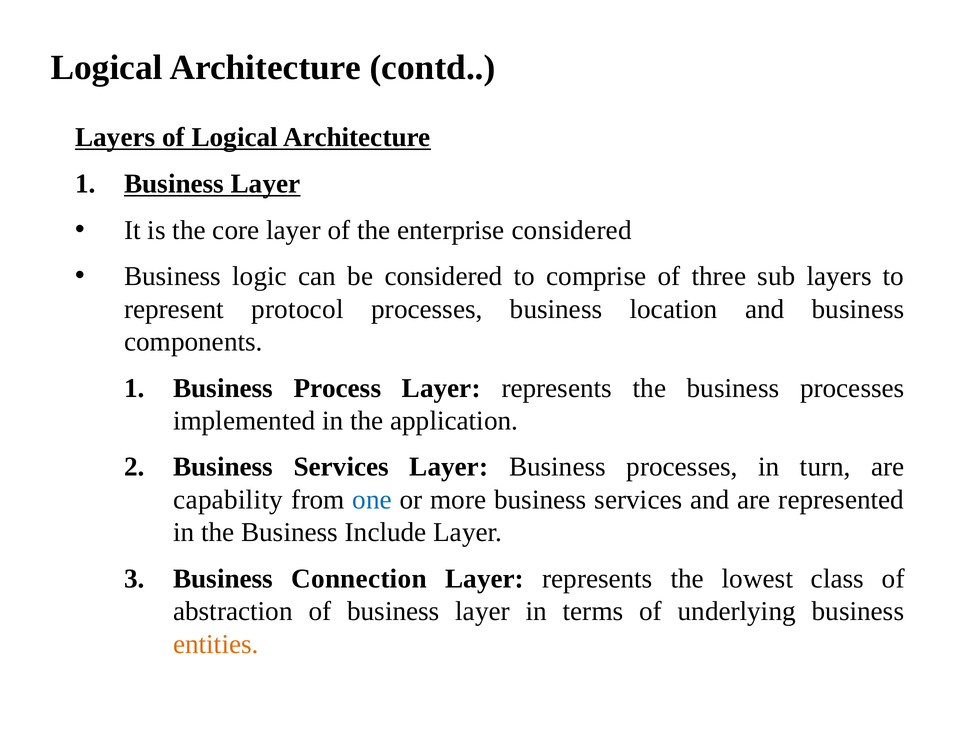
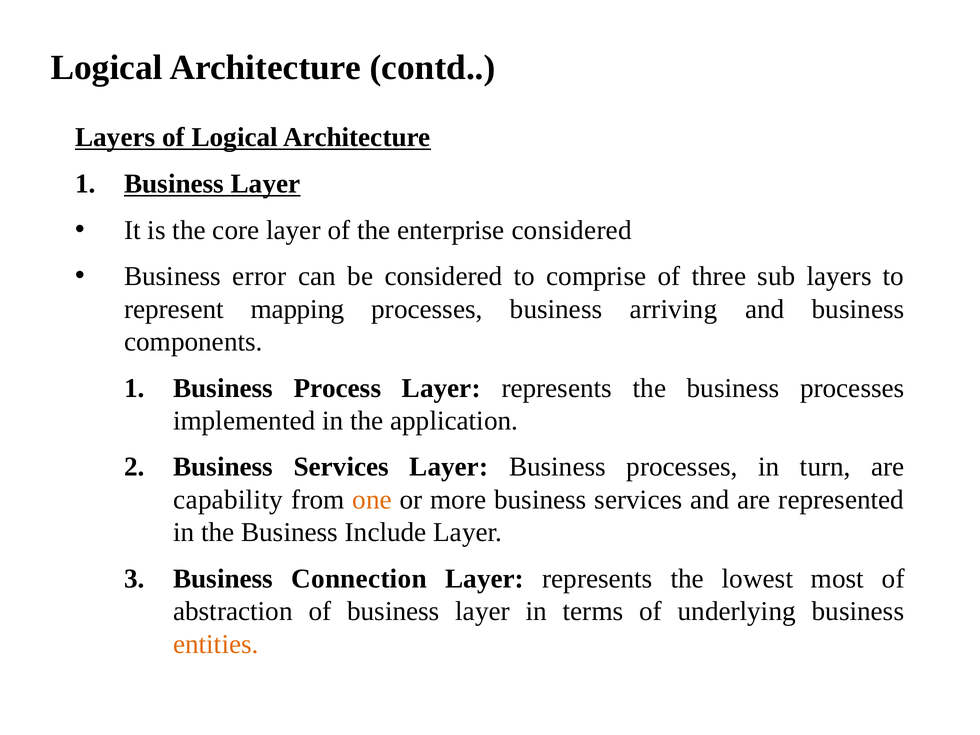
logic: logic -> error
protocol: protocol -> mapping
location: location -> arriving
one colour: blue -> orange
class: class -> most
